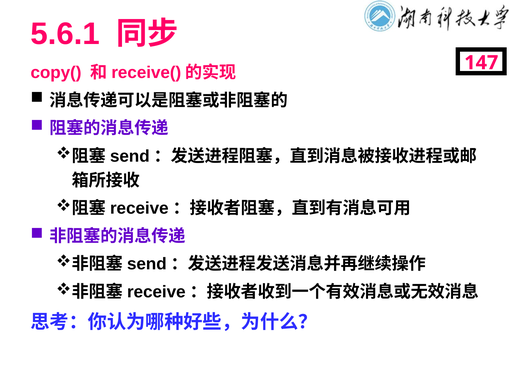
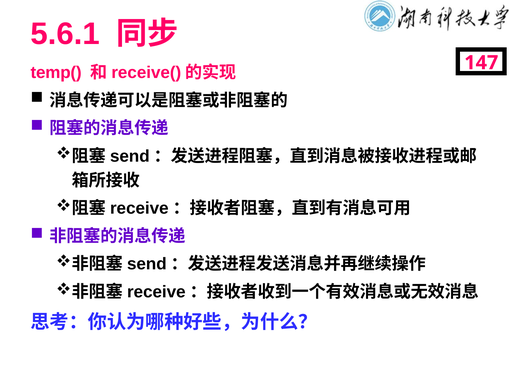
copy(: copy( -> temp(
